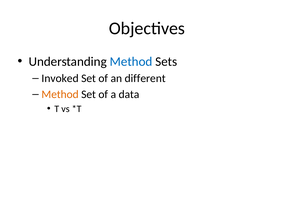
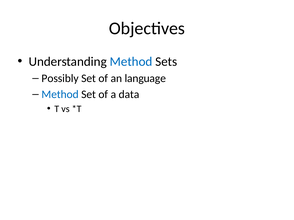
Invoked: Invoked -> Possibly
different: different -> language
Method at (60, 95) colour: orange -> blue
